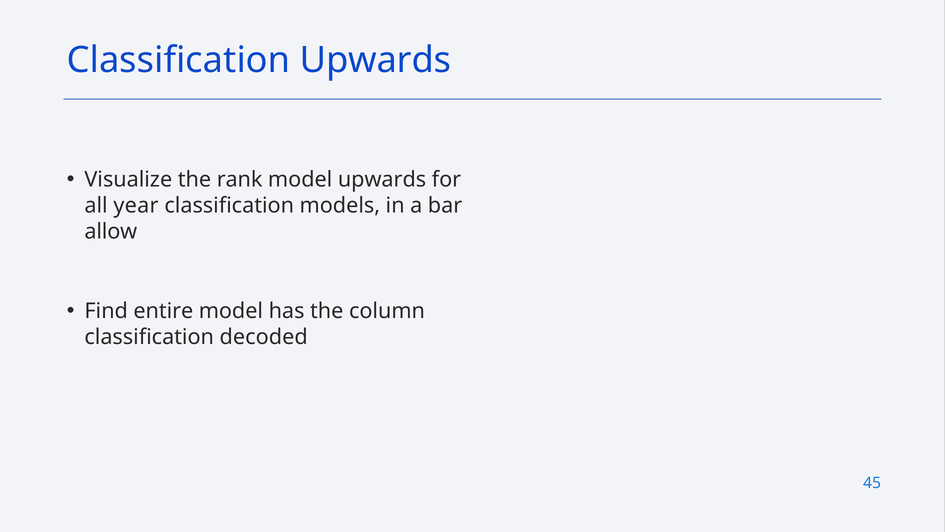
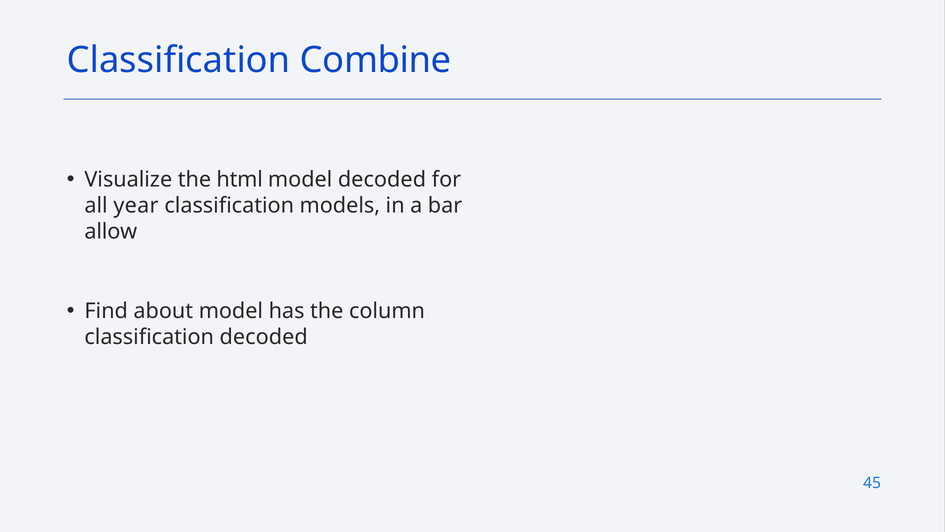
Classification Upwards: Upwards -> Combine
rank: rank -> html
model upwards: upwards -> decoded
entire: entire -> about
